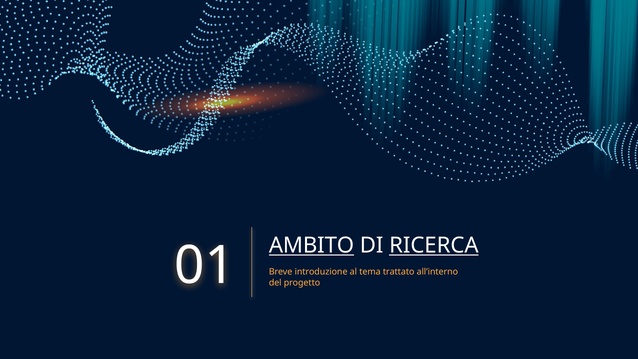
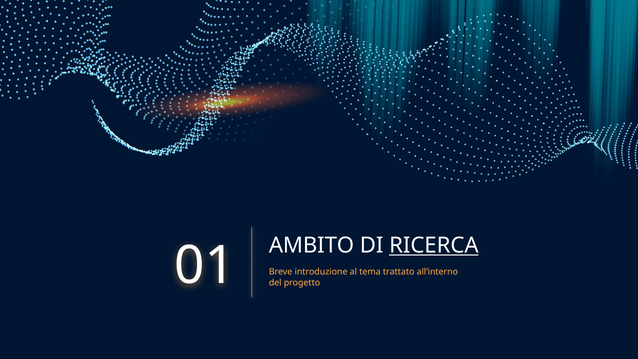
AMBITO underline: present -> none
